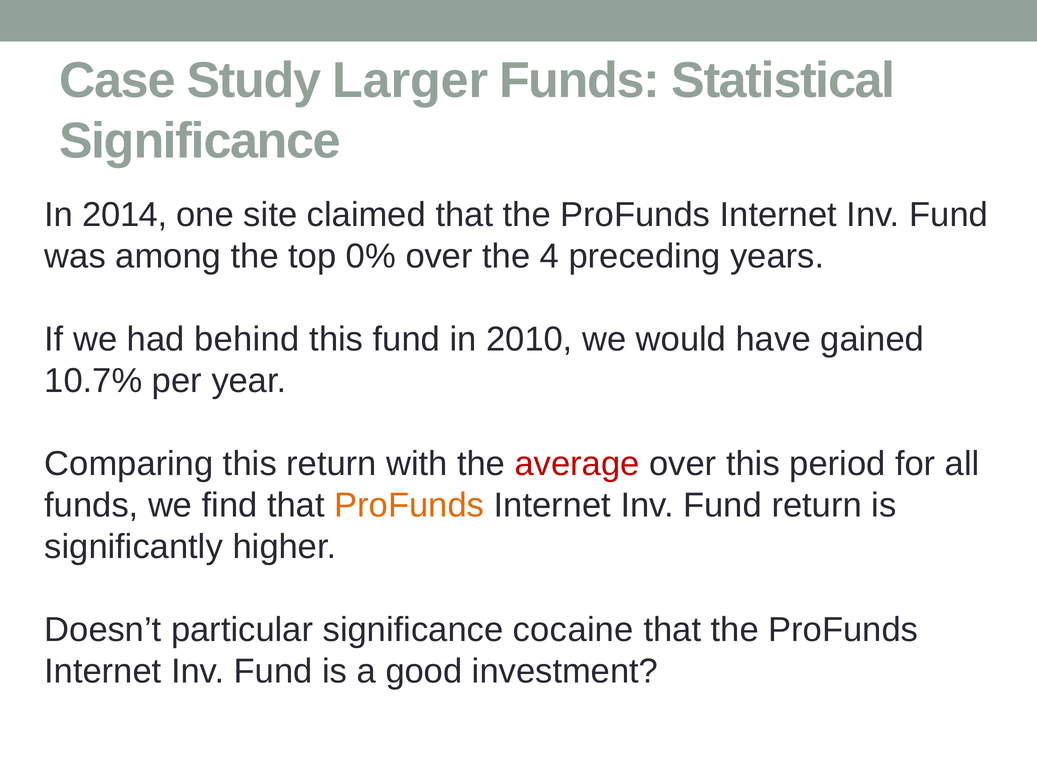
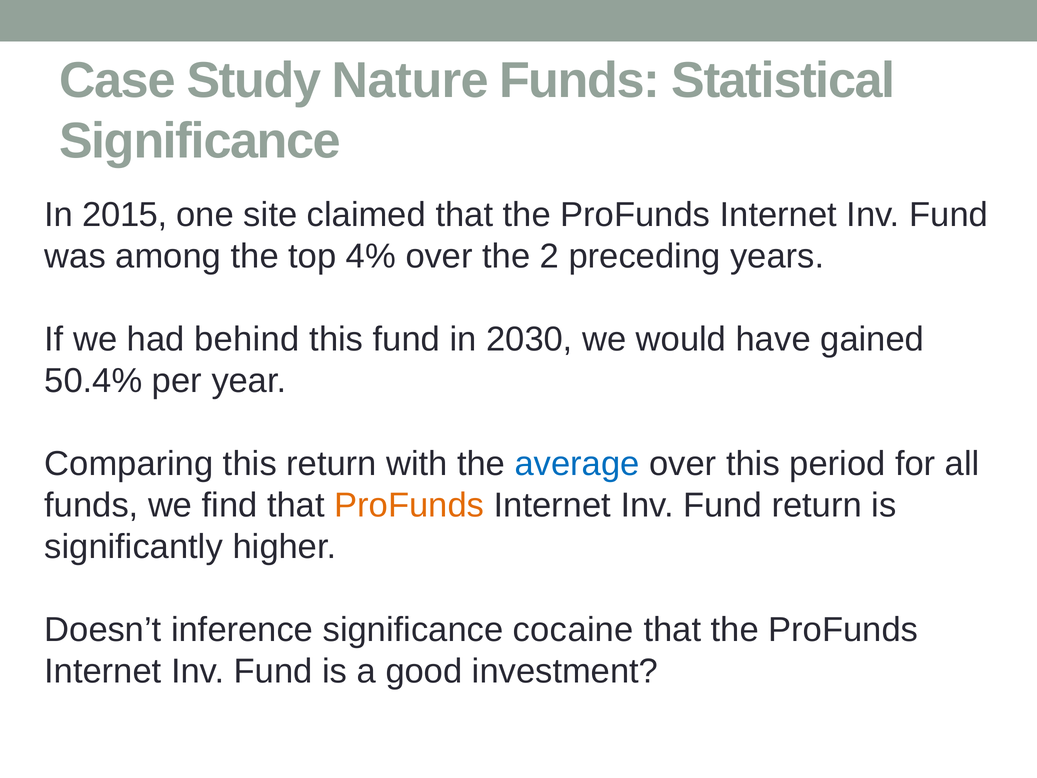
Larger: Larger -> Nature
2014: 2014 -> 2015
0%: 0% -> 4%
4: 4 -> 2
2010: 2010 -> 2030
10.7%: 10.7% -> 50.4%
average colour: red -> blue
particular: particular -> inference
